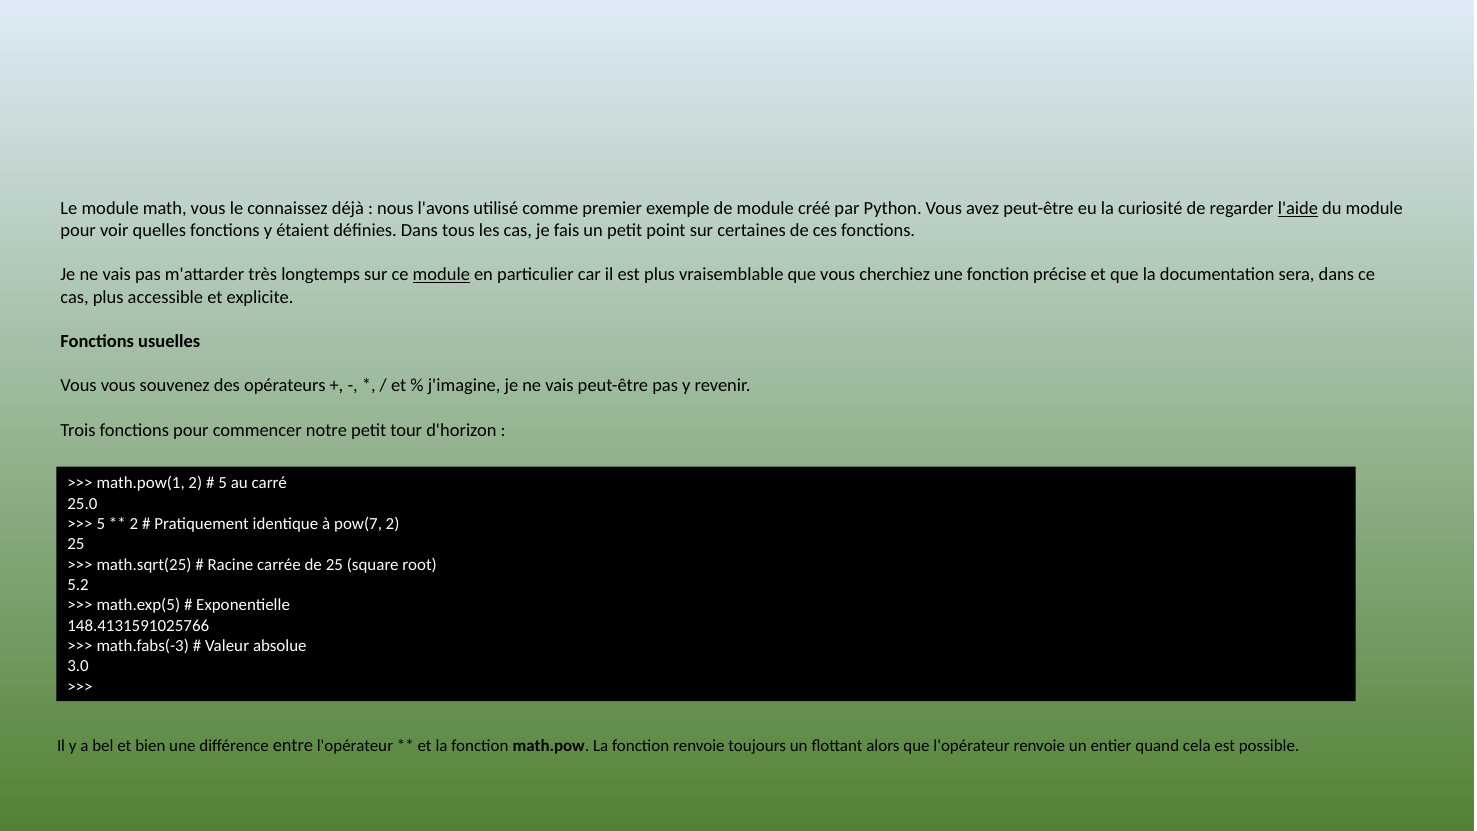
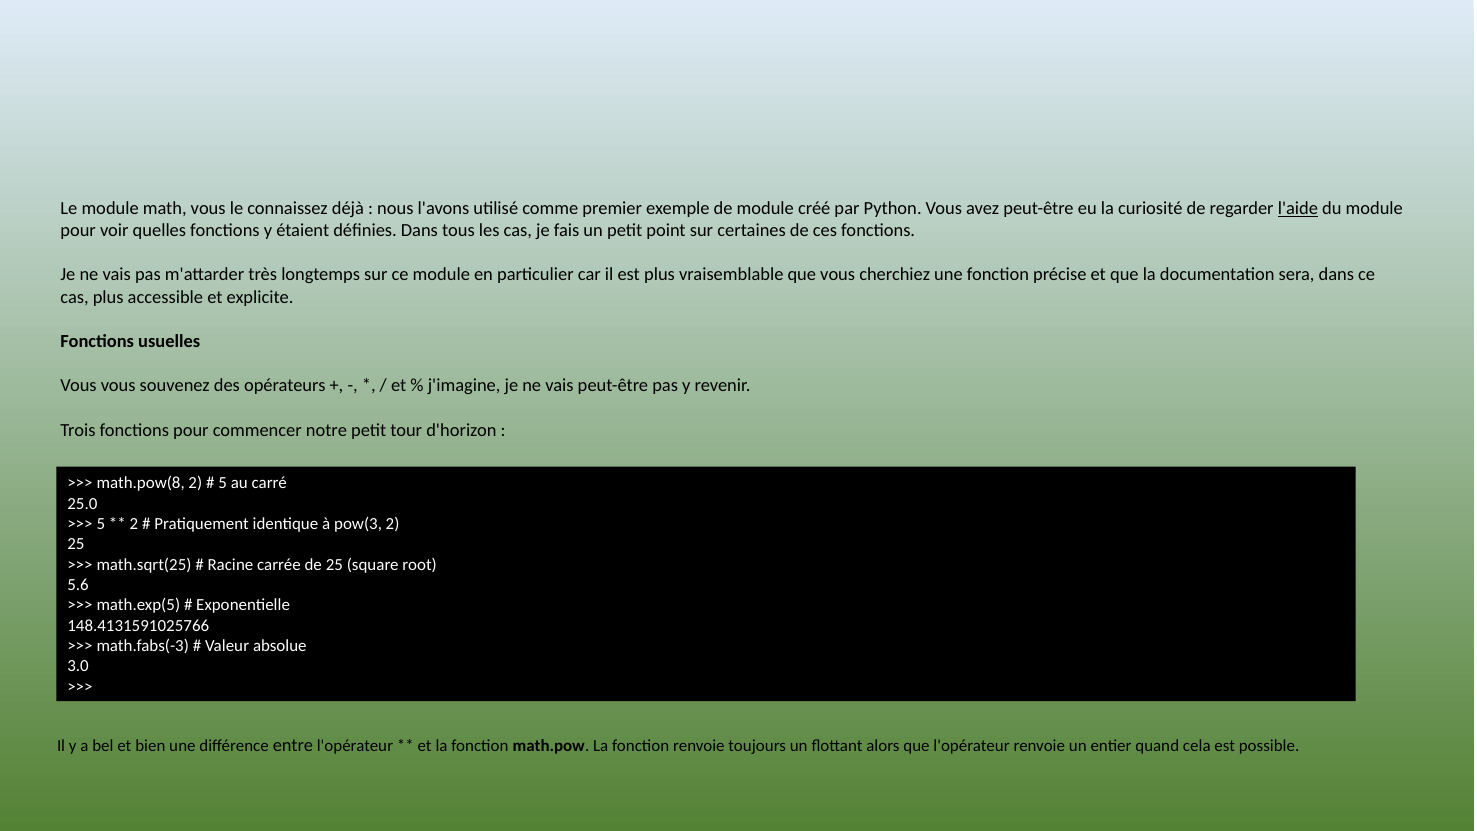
module at (441, 275) underline: present -> none
math.pow(1: math.pow(1 -> math.pow(8
pow(7: pow(7 -> pow(3
5.2: 5.2 -> 5.6
